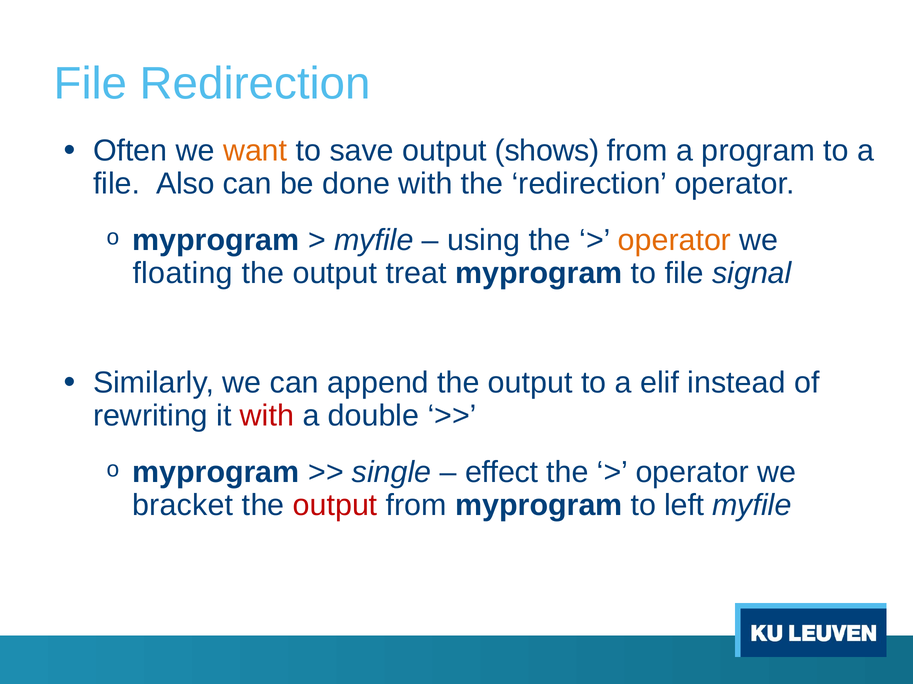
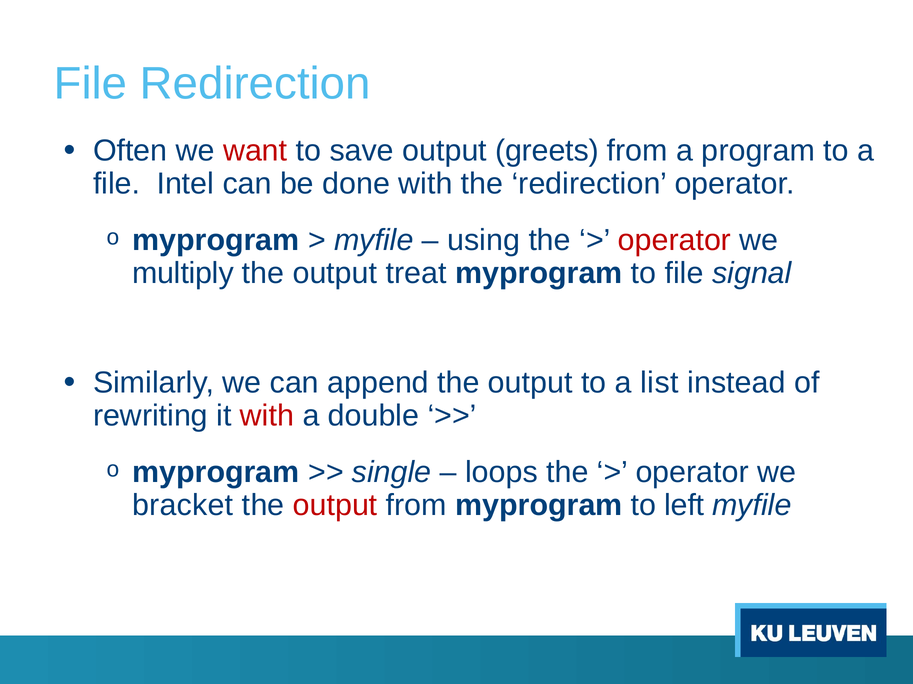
want colour: orange -> red
shows: shows -> greets
Also: Also -> Intel
operator at (674, 241) colour: orange -> red
floating: floating -> multiply
elif: elif -> list
effect: effect -> loops
